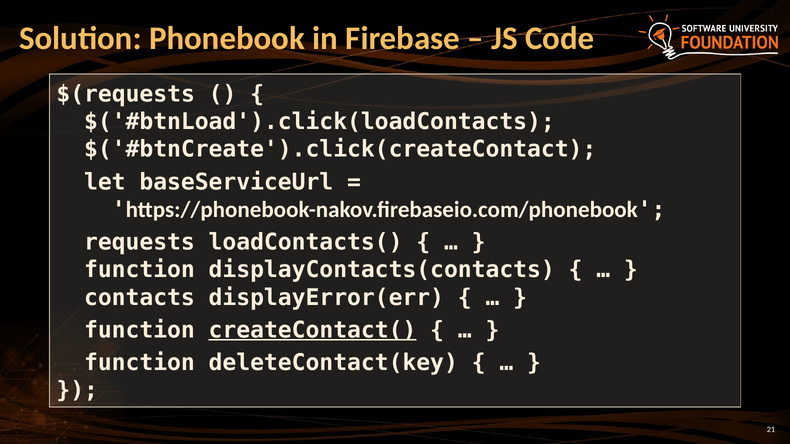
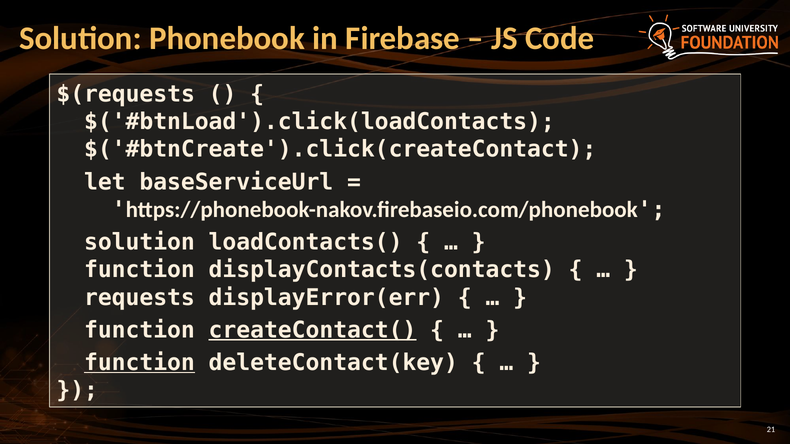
requests at (139, 242): requests -> solution
contacts: contacts -> requests
function at (139, 363) underline: none -> present
